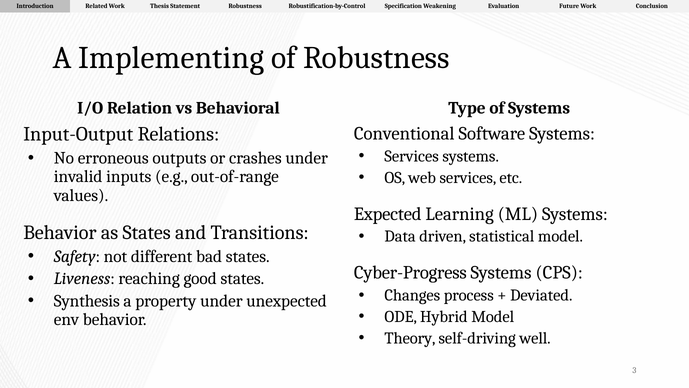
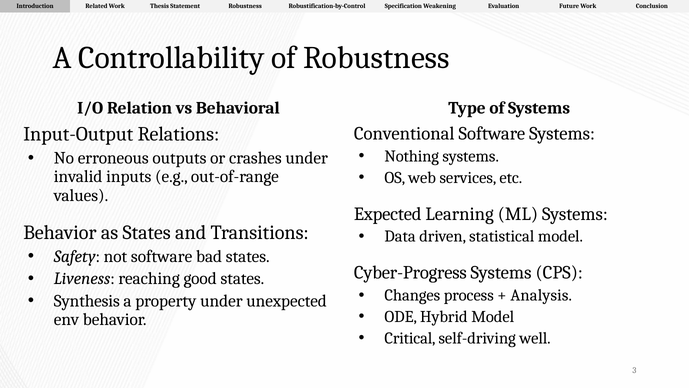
Implementing: Implementing -> Controllability
Services at (412, 156): Services -> Nothing
not different: different -> software
Deviated: Deviated -> Analysis
Theory: Theory -> Critical
